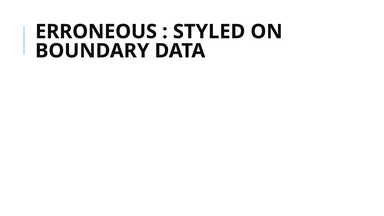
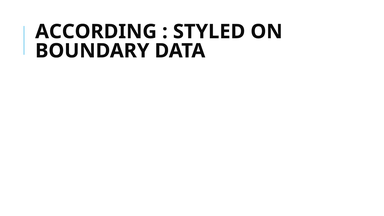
ERRONEOUS: ERRONEOUS -> ACCORDING
